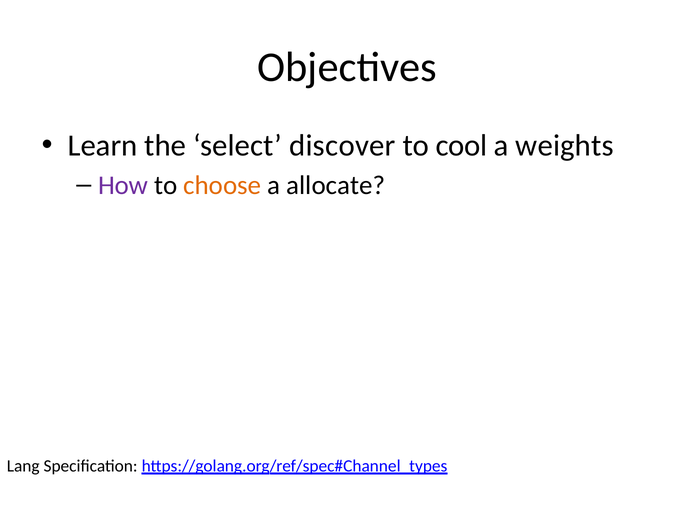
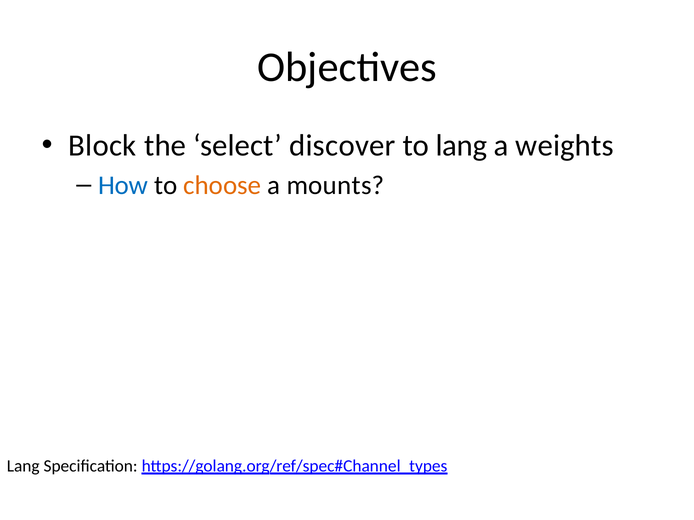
Learn: Learn -> Block
to cool: cool -> lang
How colour: purple -> blue
allocate: allocate -> mounts
